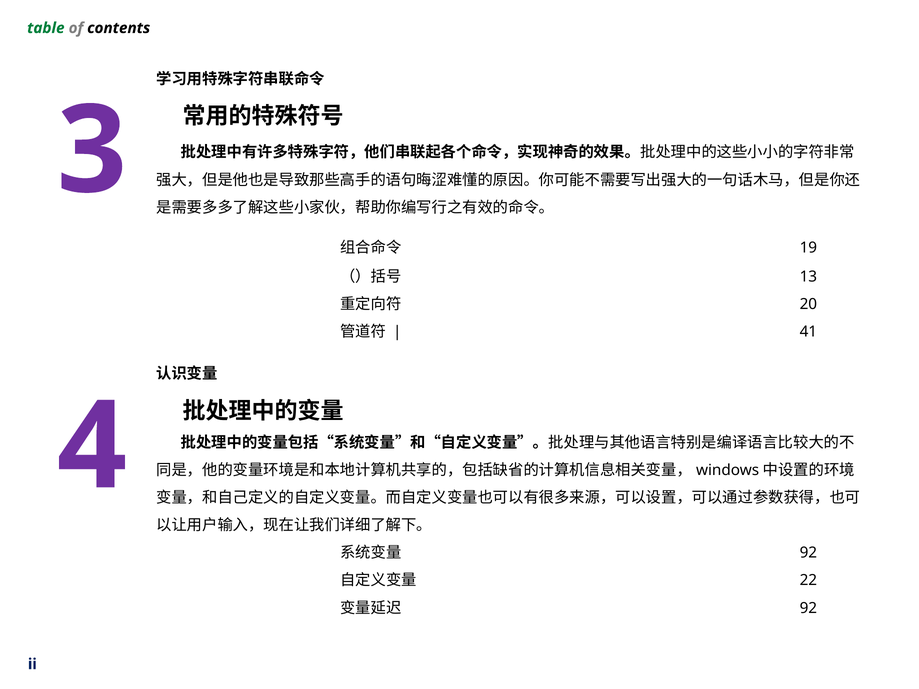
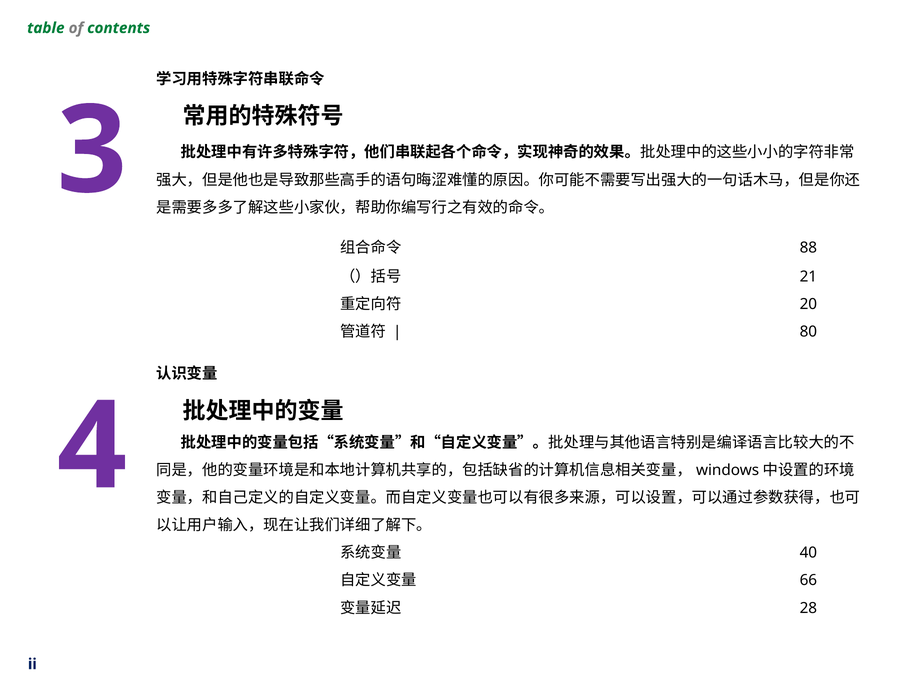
contents colour: black -> green
19: 19 -> 88
13: 13 -> 21
41: 41 -> 80
92 at (808, 553): 92 -> 40
22: 22 -> 66
92 at (808, 608): 92 -> 28
